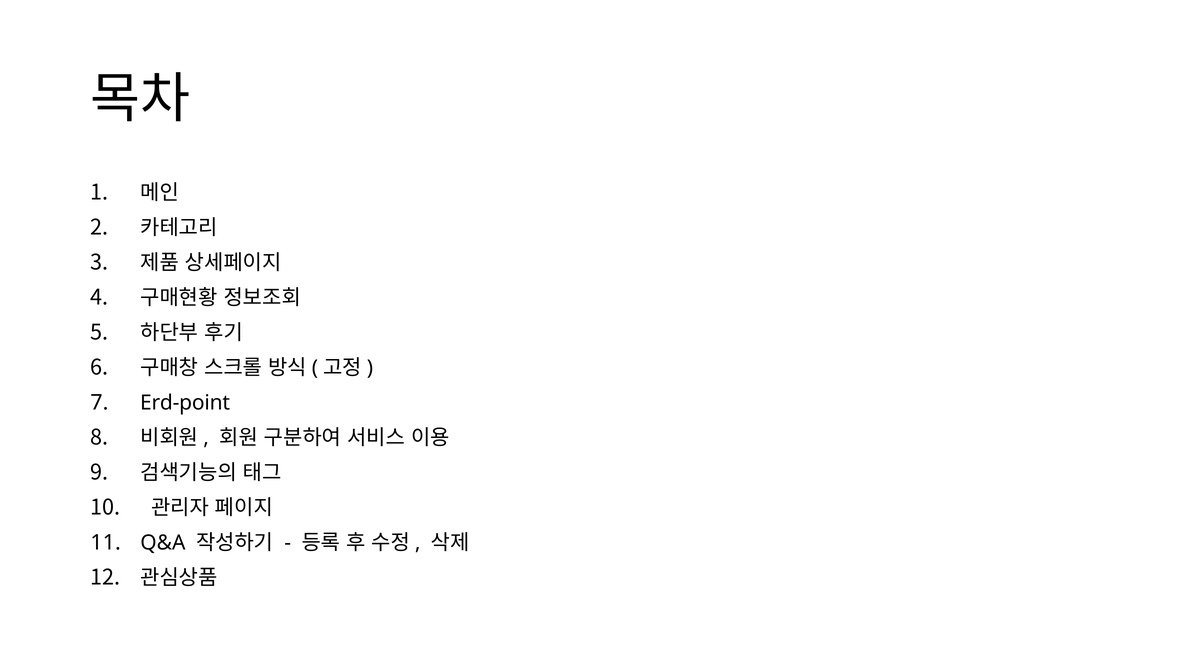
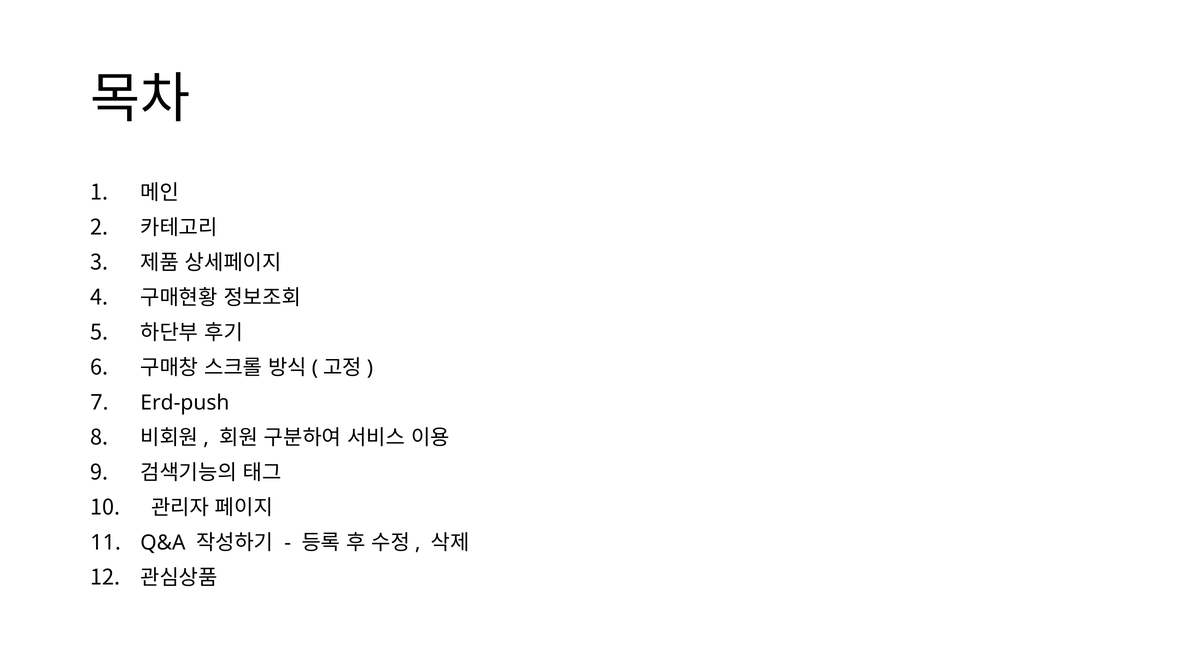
Erd-point: Erd-point -> Erd-push
